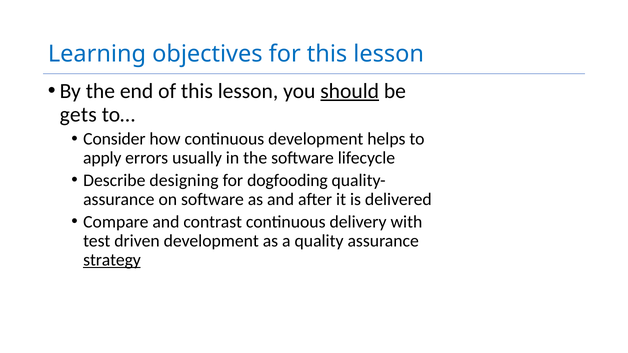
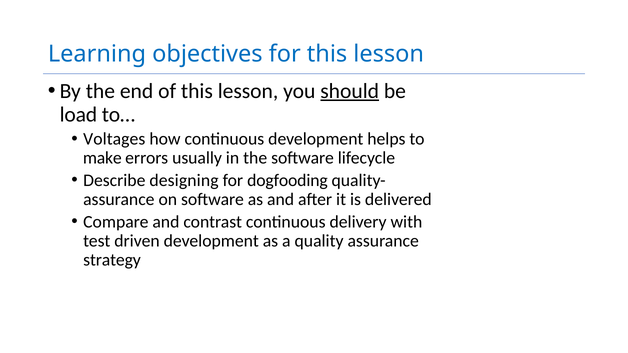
gets: gets -> load
Consider: Consider -> Voltages
apply: apply -> make
strategy underline: present -> none
